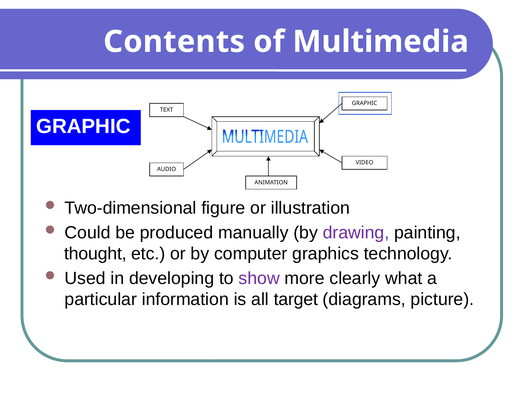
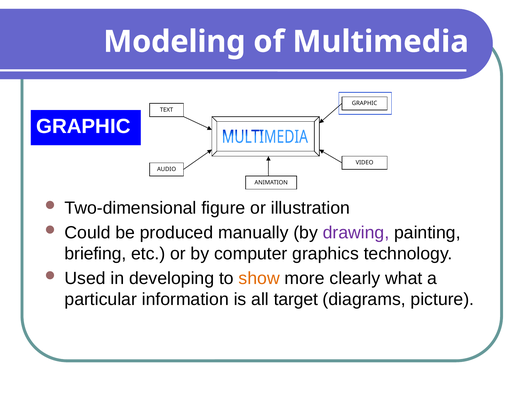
Contents: Contents -> Modeling
thought: thought -> briefing
show colour: purple -> orange
